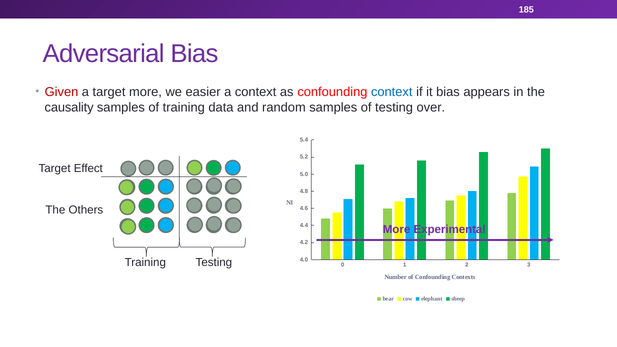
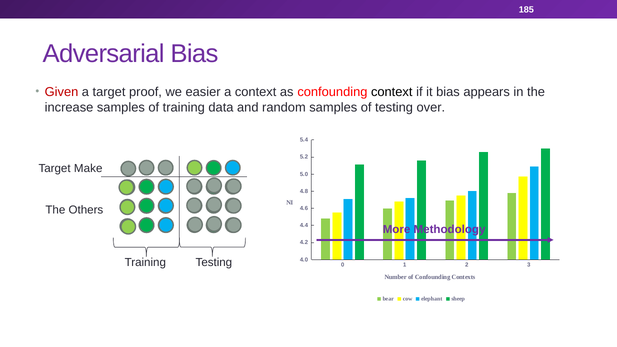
target more: more -> proof
context at (392, 92) colour: blue -> black
causality: causality -> increase
Effect: Effect -> Make
Experimental: Experimental -> Methodology
